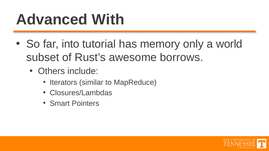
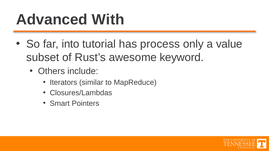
memory: memory -> process
world: world -> value
borrows: borrows -> keyword
